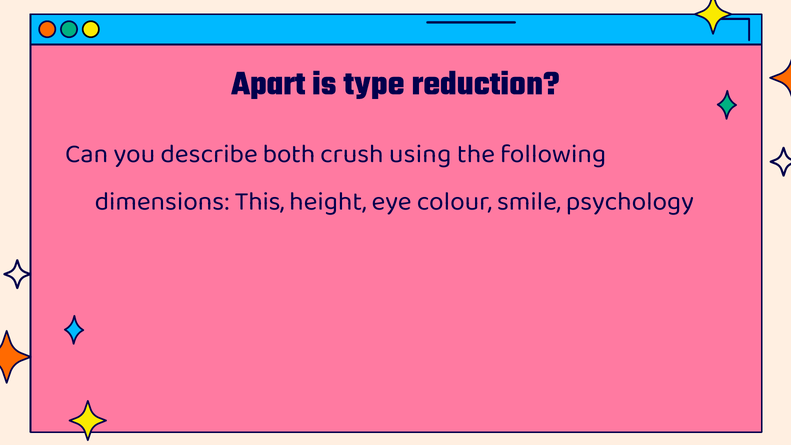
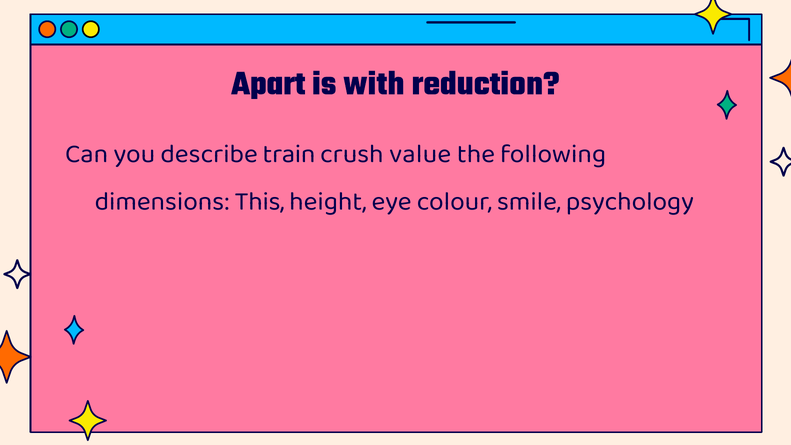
type: type -> with
both: both -> train
using: using -> value
